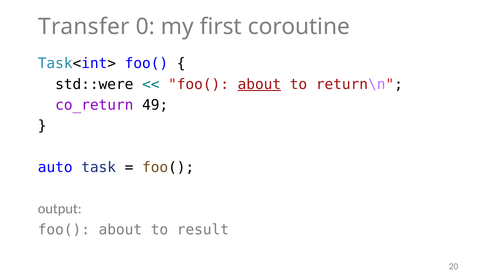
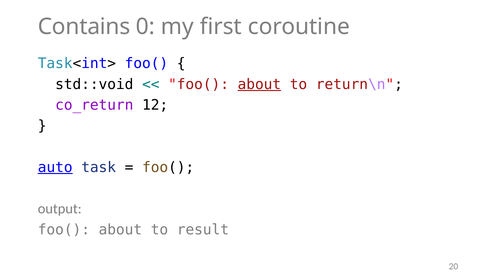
Transfer: Transfer -> Contains
std::were: std::were -> std::void
49: 49 -> 12
auto underline: none -> present
